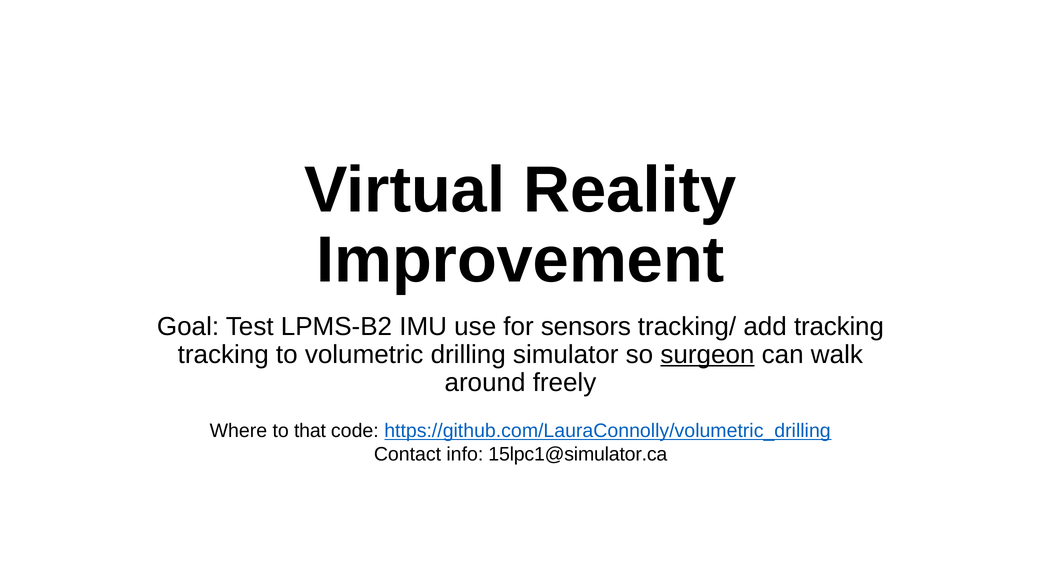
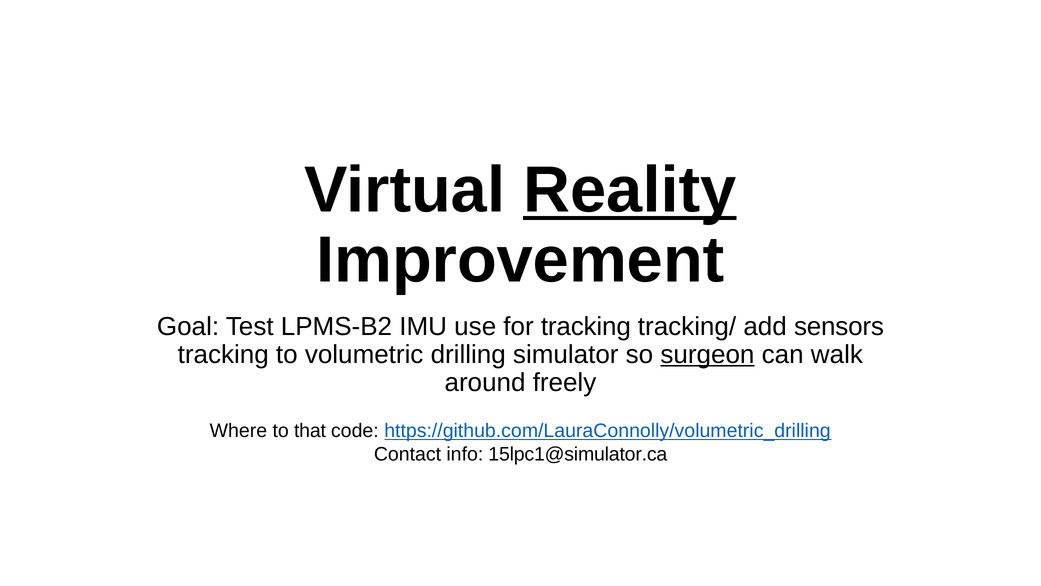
Reality underline: none -> present
for sensors: sensors -> tracking
add tracking: tracking -> sensors
